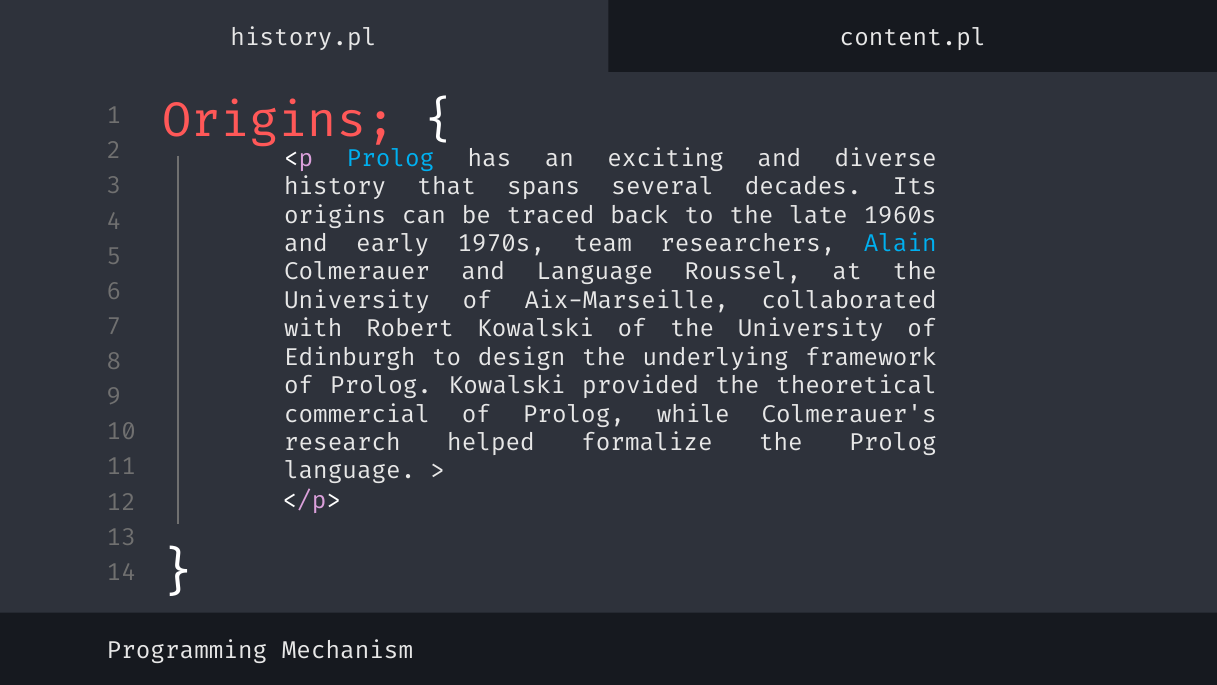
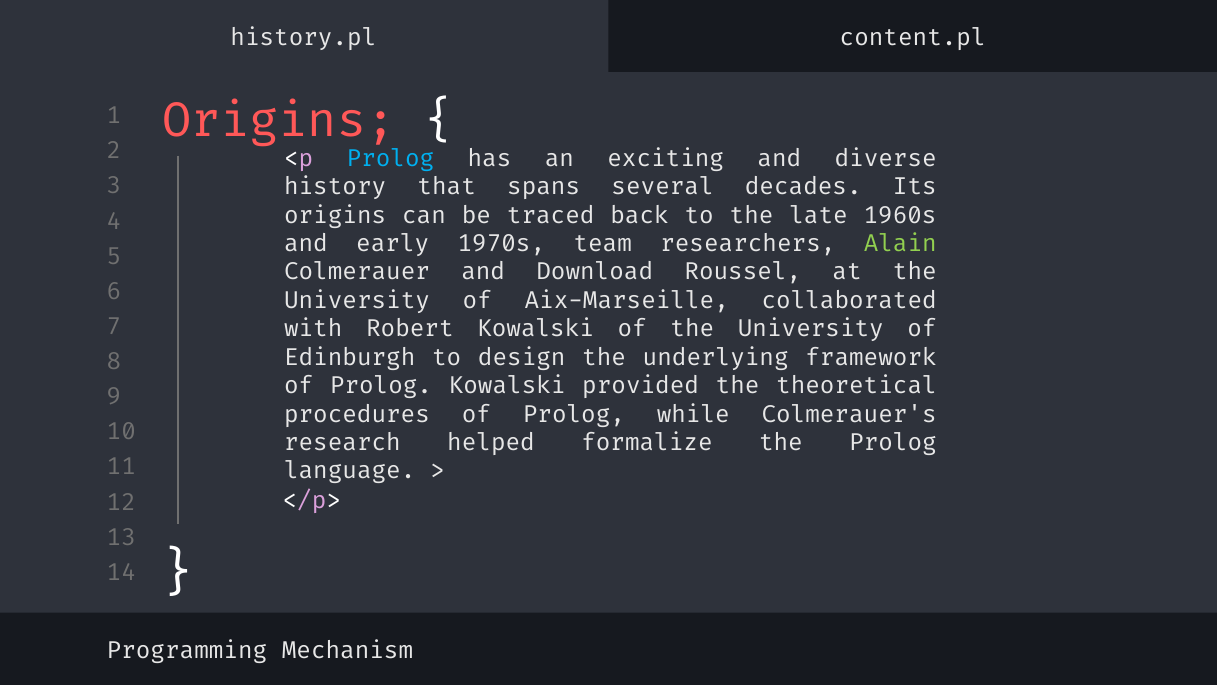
Alain colour: light blue -> light green
and Language: Language -> Download
commercial: commercial -> procedures
